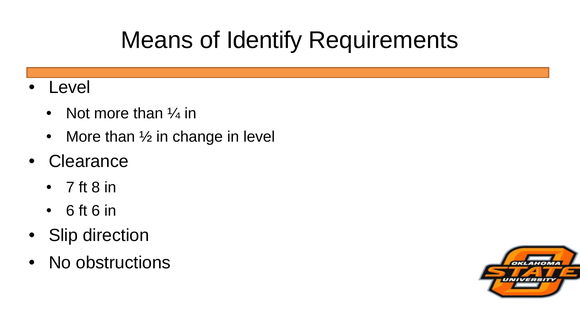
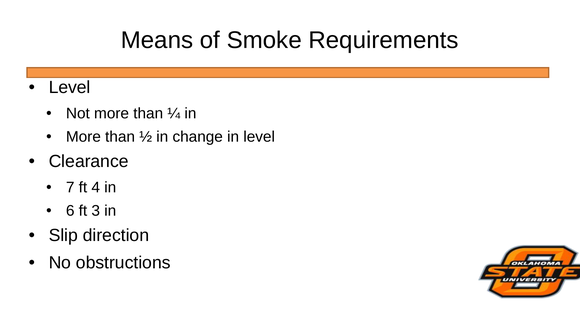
Identify: Identify -> Smoke
8: 8 -> 4
ft 6: 6 -> 3
